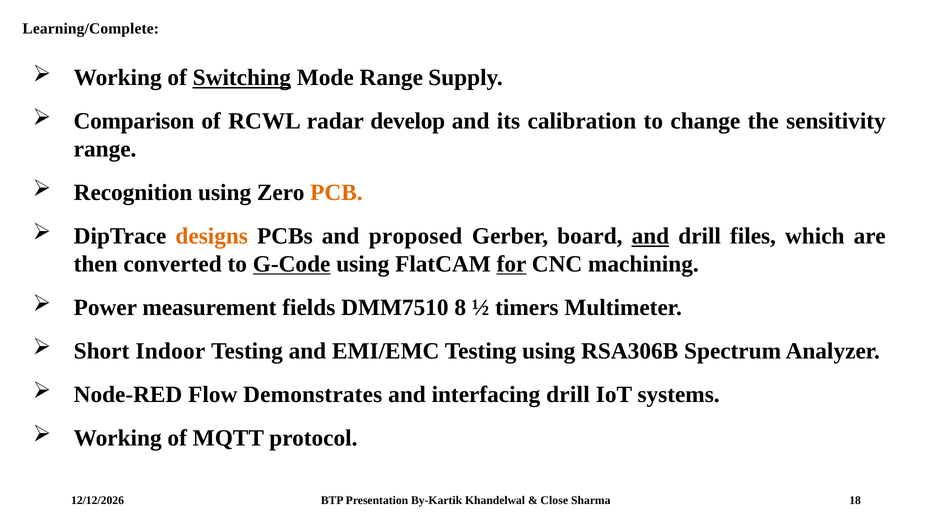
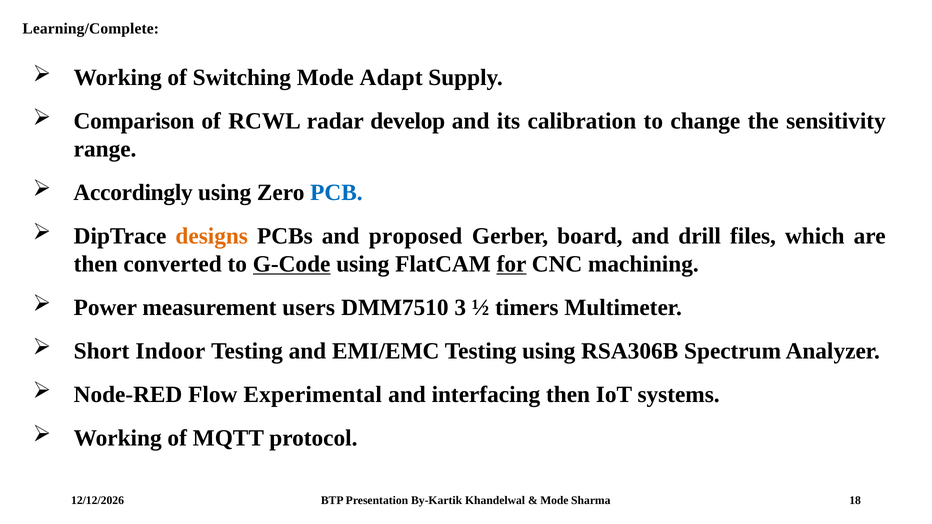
Switching underline: present -> none
Mode Range: Range -> Adapt
Recognition: Recognition -> Accordingly
PCB colour: orange -> blue
and at (650, 236) underline: present -> none
fields: fields -> users
8: 8 -> 3
Demonstrates: Demonstrates -> Experimental
interfacing drill: drill -> then
Close at (554, 501): Close -> Mode
